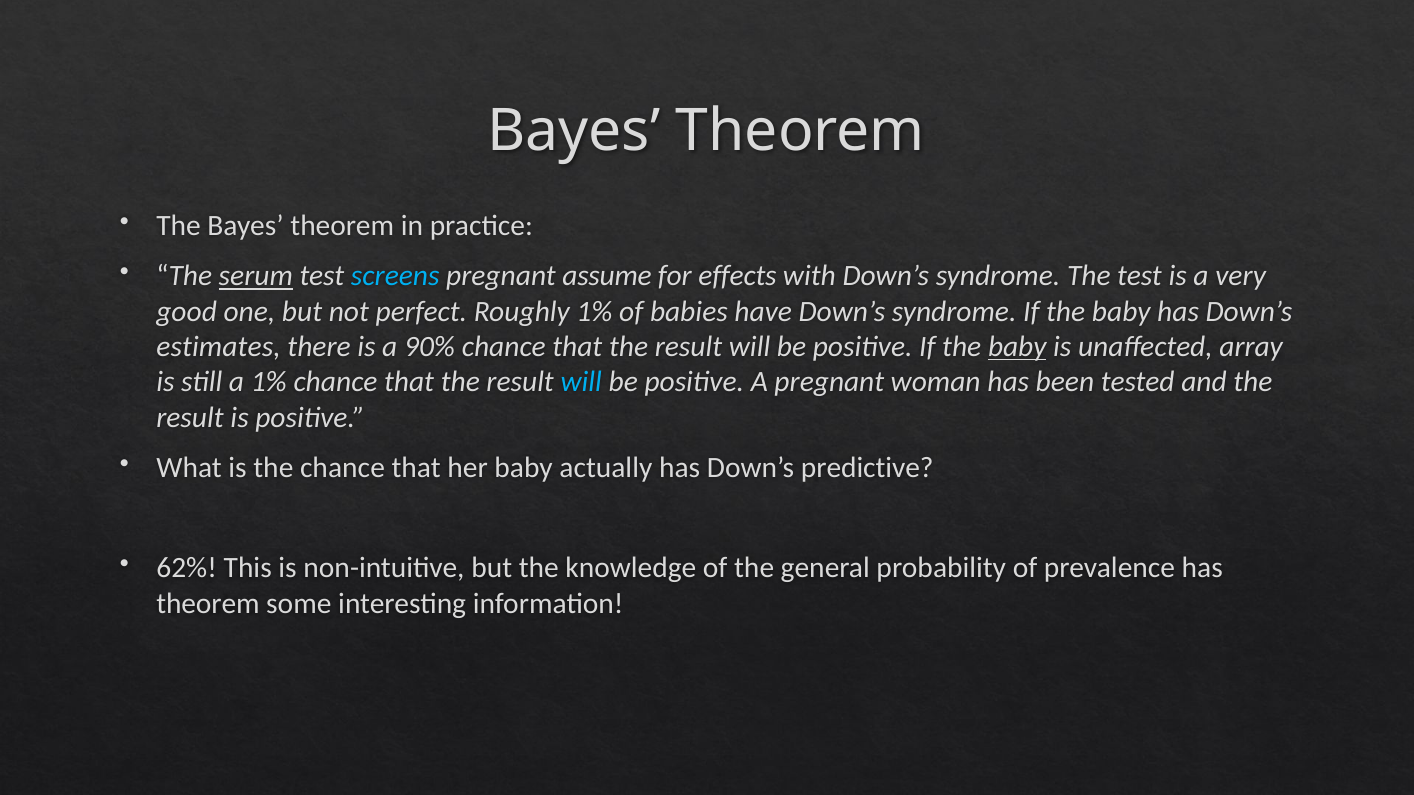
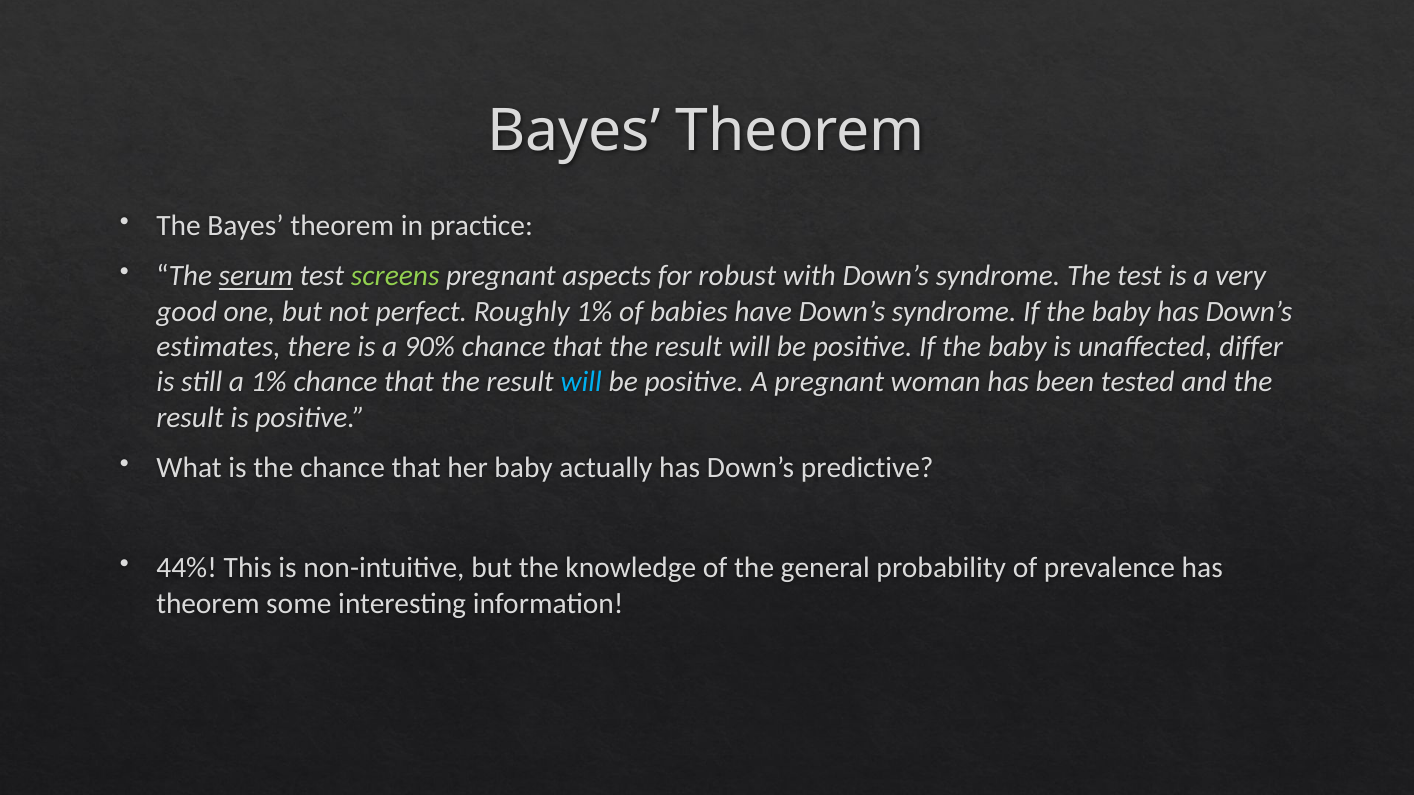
screens colour: light blue -> light green
assume: assume -> aspects
effects: effects -> robust
baby at (1017, 347) underline: present -> none
array: array -> differ
62%: 62% -> 44%
